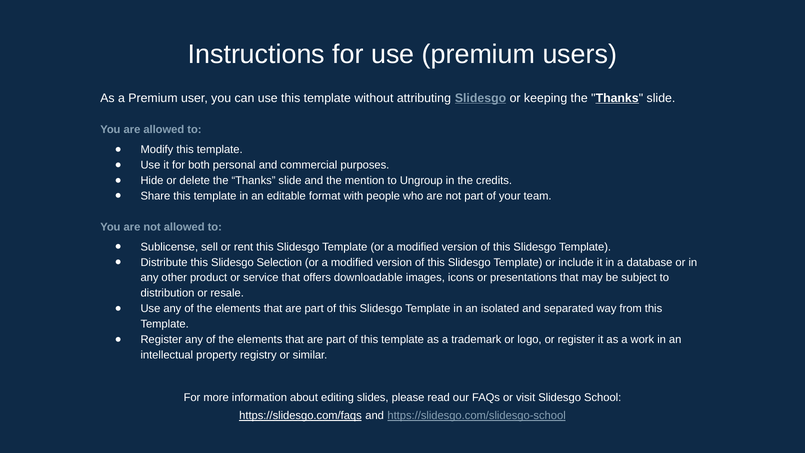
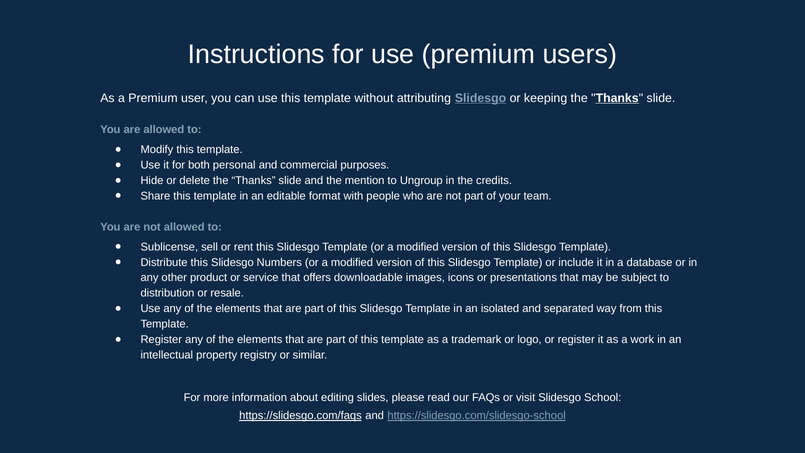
Selection: Selection -> Numbers
